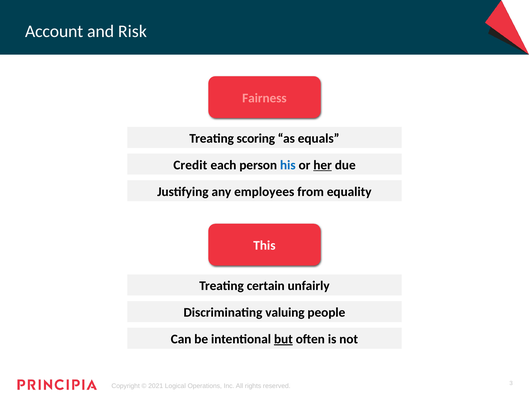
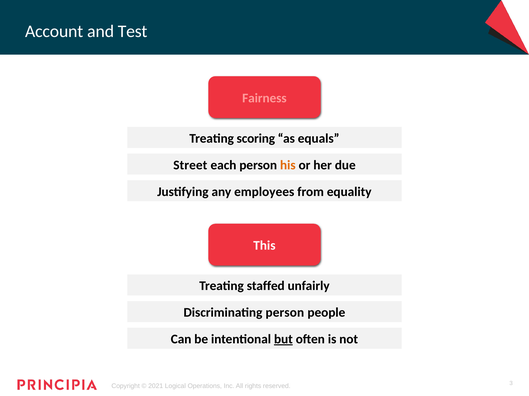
Risk: Risk -> Test
Credit: Credit -> Street
his colour: blue -> orange
her underline: present -> none
certain: certain -> staffed
Discriminating valuing: valuing -> person
